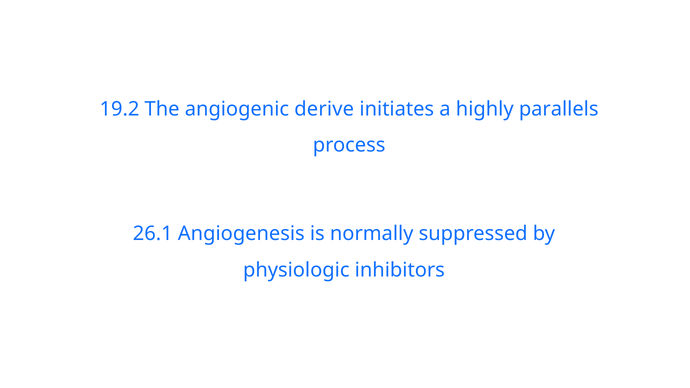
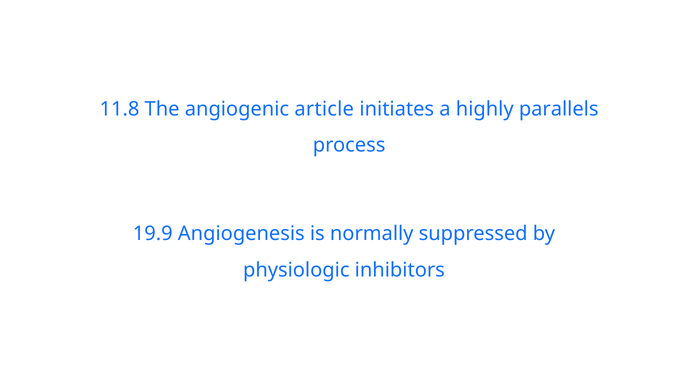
19.2: 19.2 -> 11.8
derive: derive -> article
26.1: 26.1 -> 19.9
